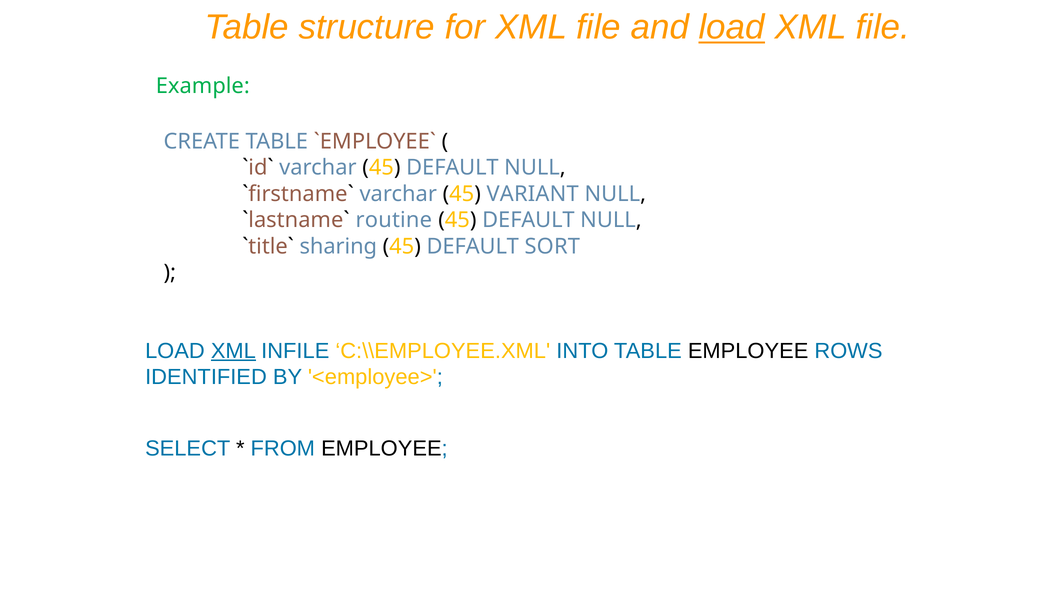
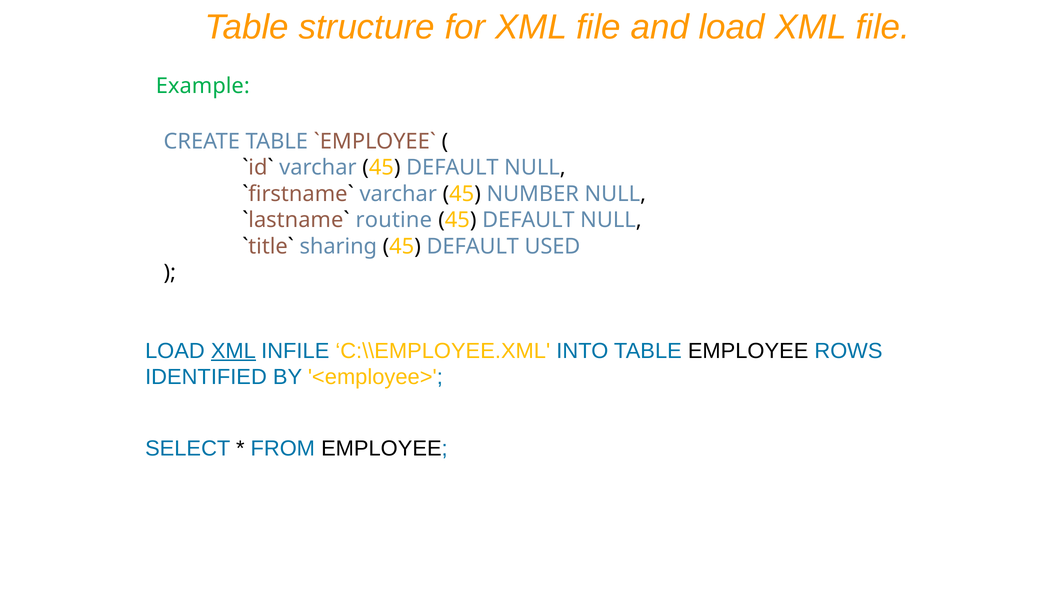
load at (732, 27) underline: present -> none
VARIANT: VARIANT -> NUMBER
SORT: SORT -> USED
